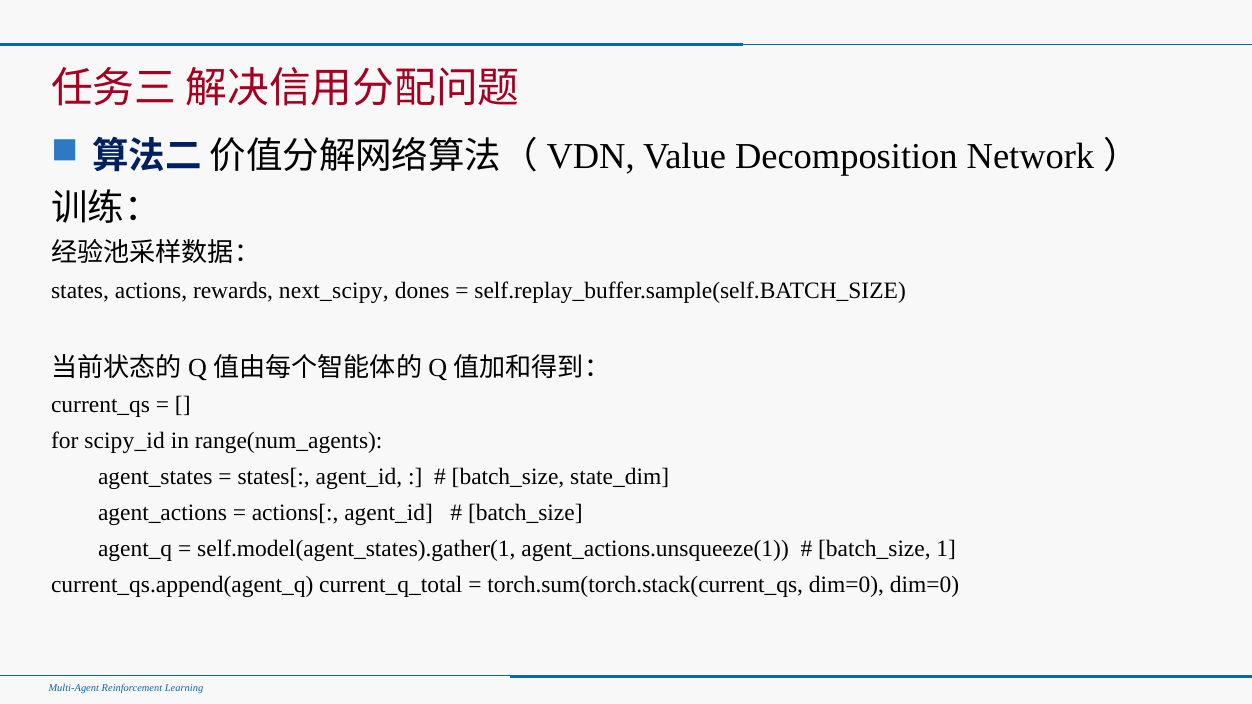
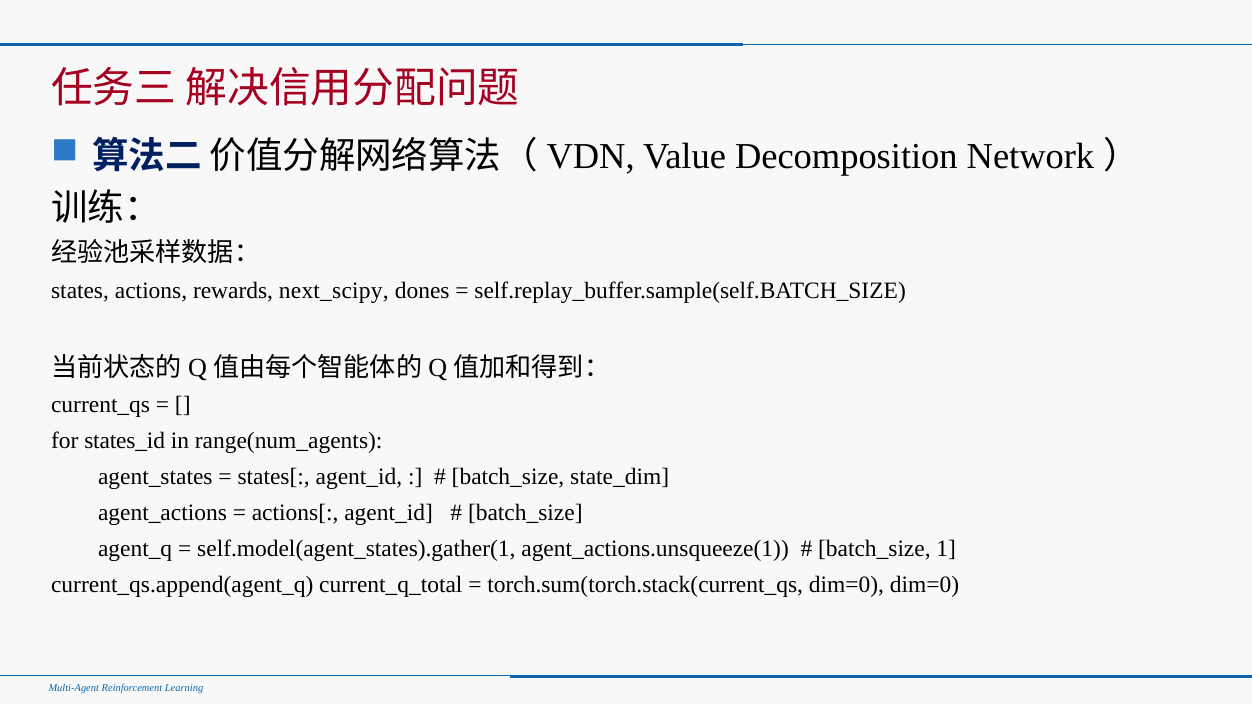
scipy_id: scipy_id -> states_id
